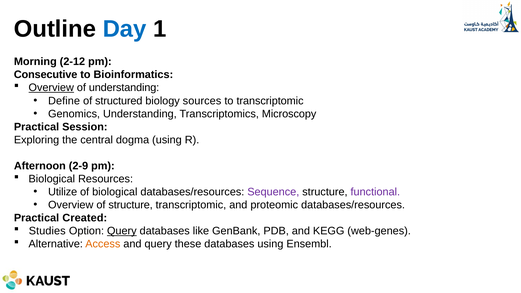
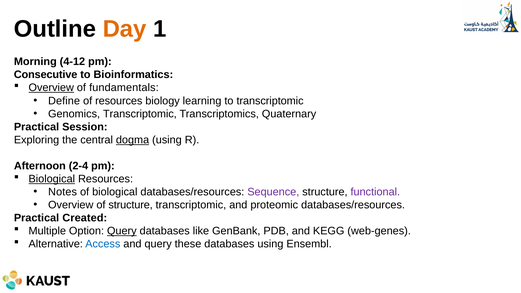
Day colour: blue -> orange
2-12: 2-12 -> 4-12
of understanding: understanding -> fundamentals
of structured: structured -> resources
sources: sources -> learning
Genomics Understanding: Understanding -> Transcriptomic
Microscopy: Microscopy -> Quaternary
dogma underline: none -> present
2-9: 2-9 -> 2-4
Biological at (52, 179) underline: none -> present
Utilize: Utilize -> Notes
Studies: Studies -> Multiple
Access colour: orange -> blue
